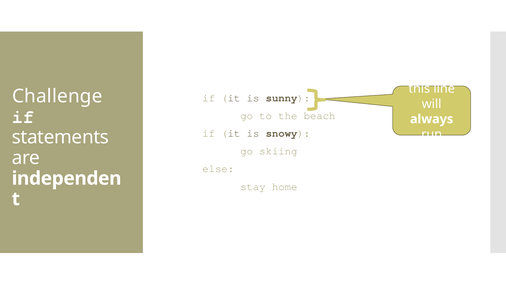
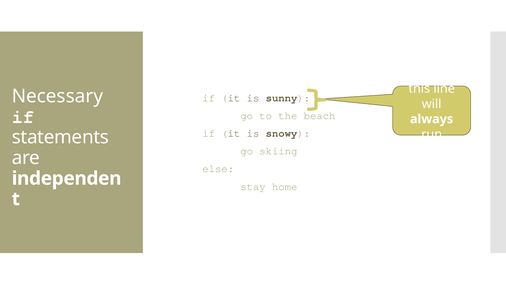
Challenge: Challenge -> Necessary
